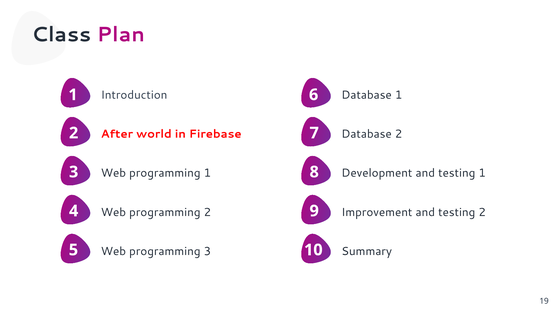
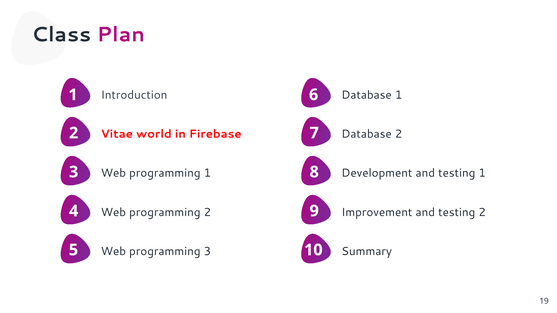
After: After -> Vitae
